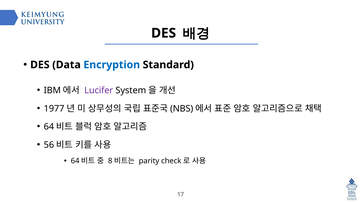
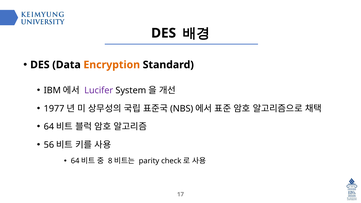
Encryption colour: blue -> orange
